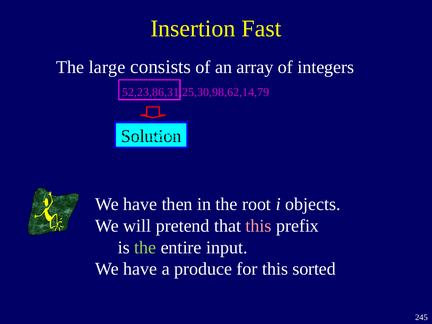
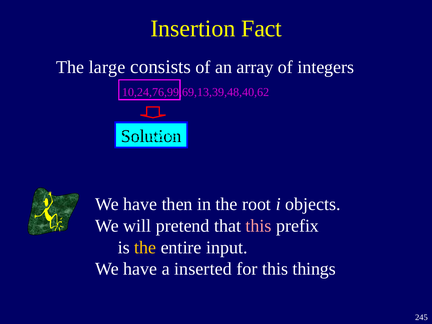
Fast: Fast -> Fact
52,23,86,31,25,30,98,62,14,79: 52,23,86,31,25,30,98,62,14,79 -> 10,24,76,99,69,13,39,48,40,62
the at (145, 247) colour: light green -> yellow
produce: produce -> inserted
sorted: sorted -> things
